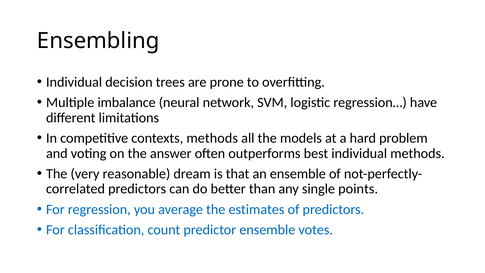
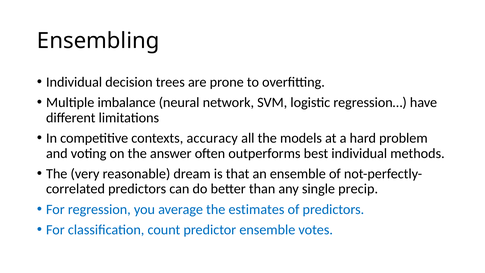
contexts methods: methods -> accuracy
points: points -> precip
